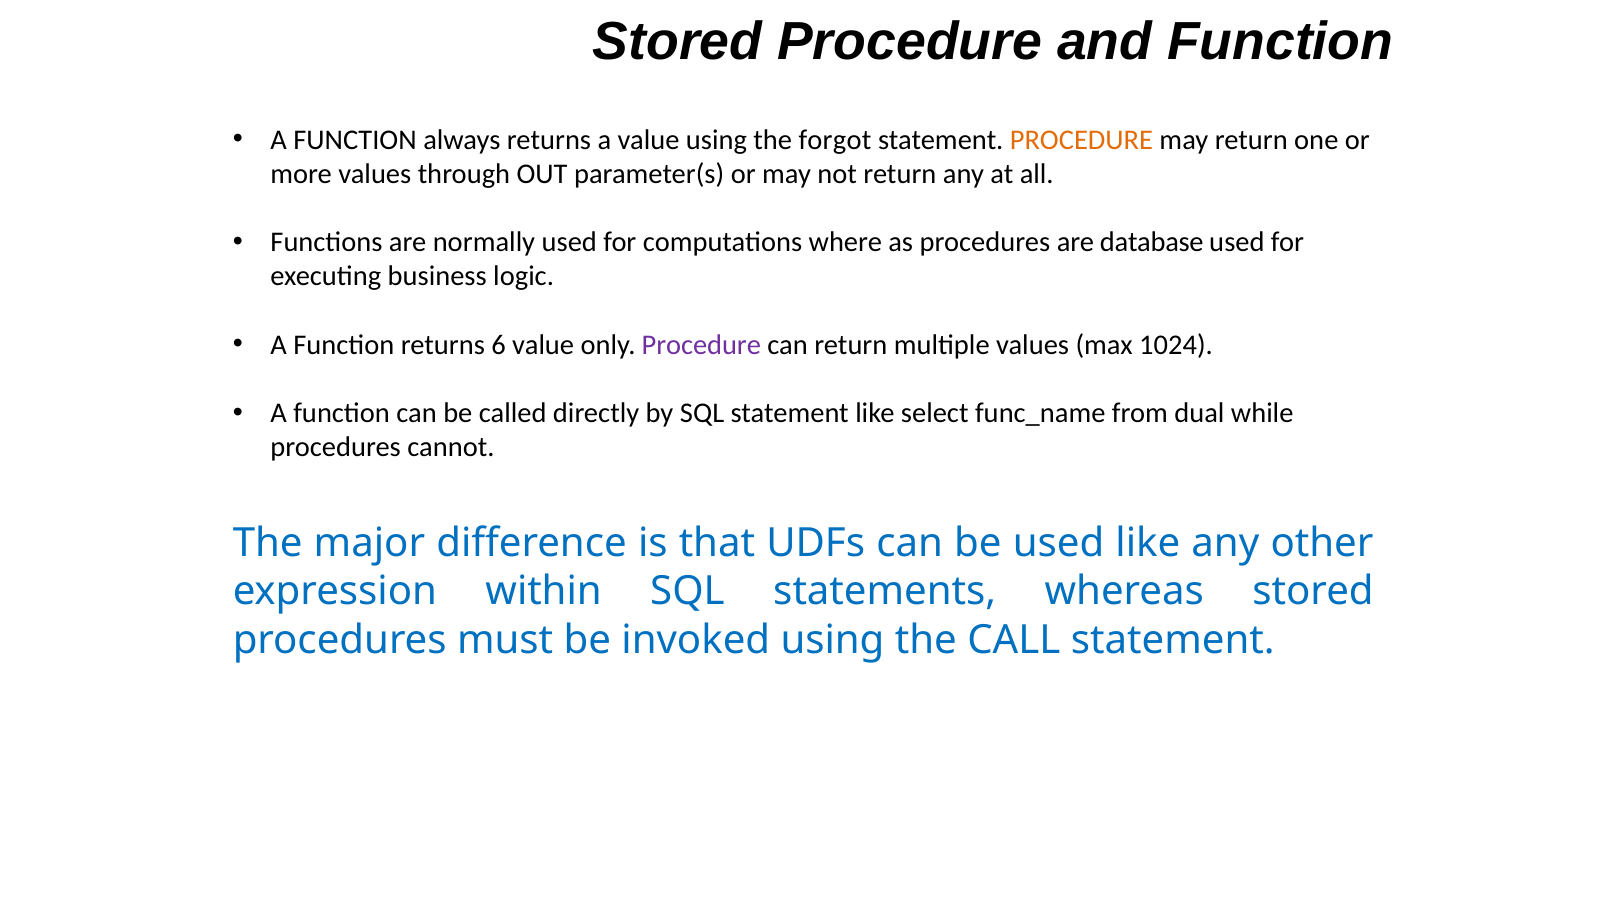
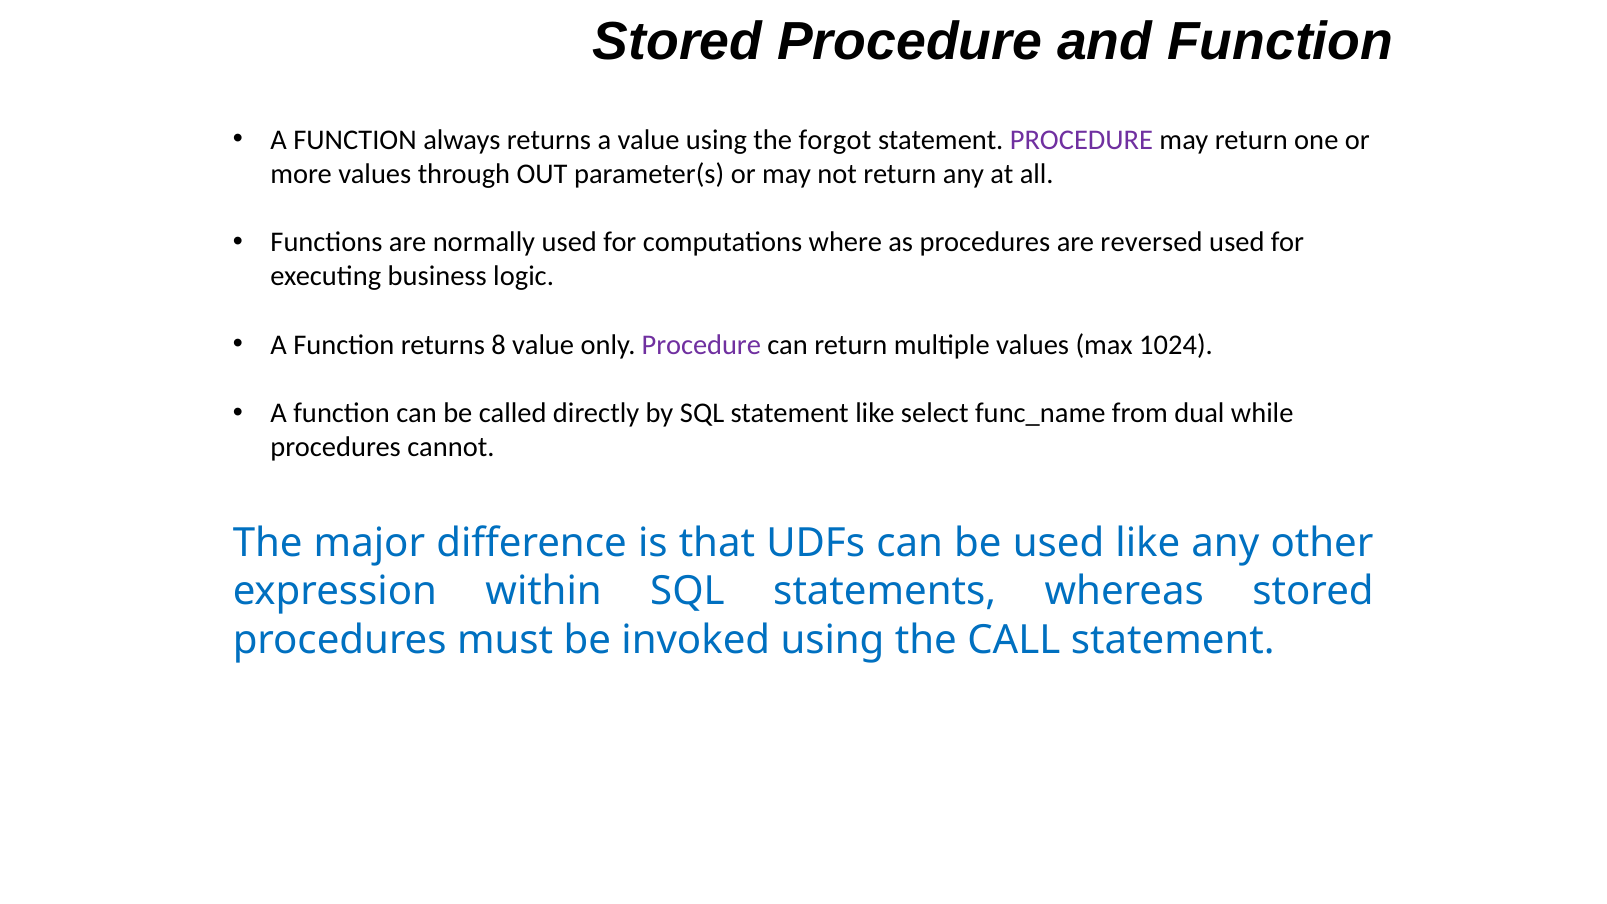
PROCEDURE at (1081, 140) colour: orange -> purple
database: database -> reversed
6: 6 -> 8
